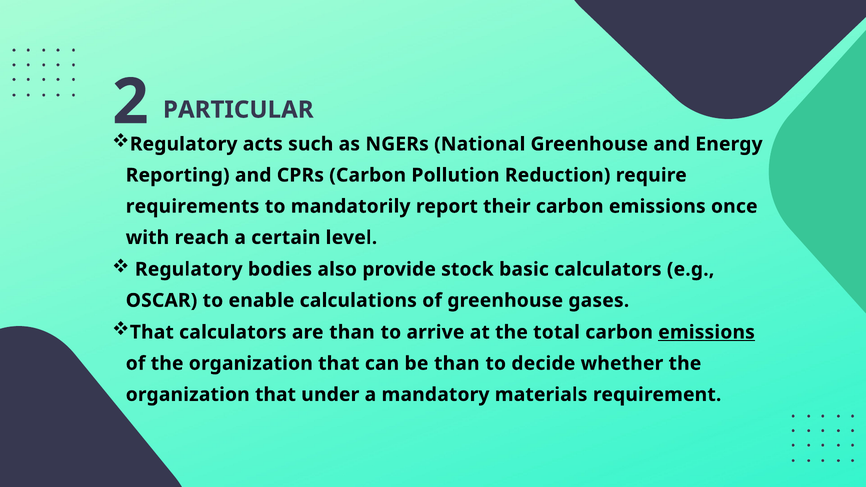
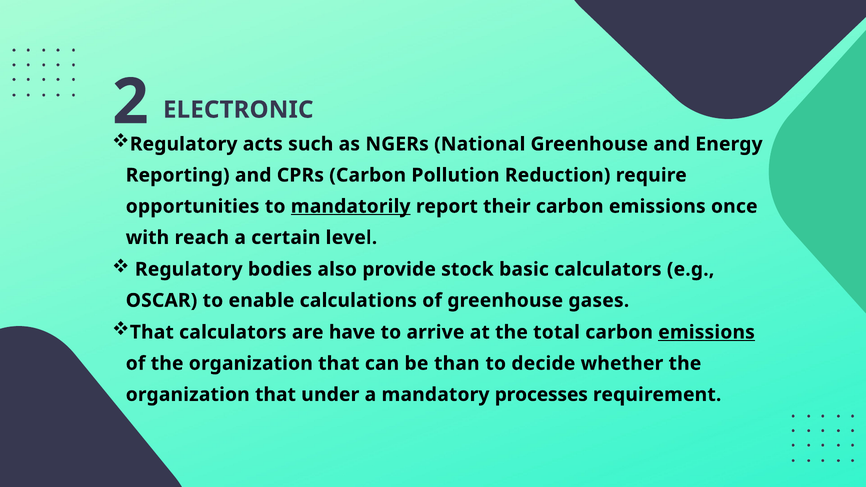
PARTICULAR: PARTICULAR -> ELECTRONIC
requirements: requirements -> opportunities
mandatorily underline: none -> present
are than: than -> have
materials: materials -> processes
